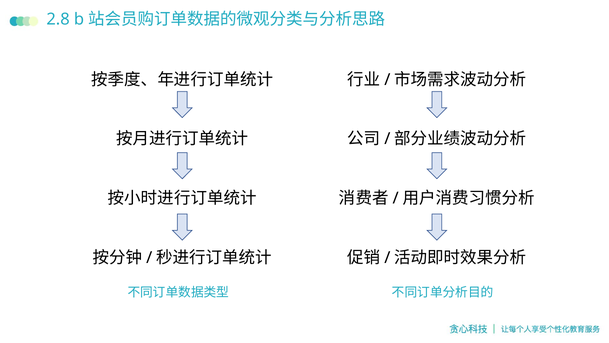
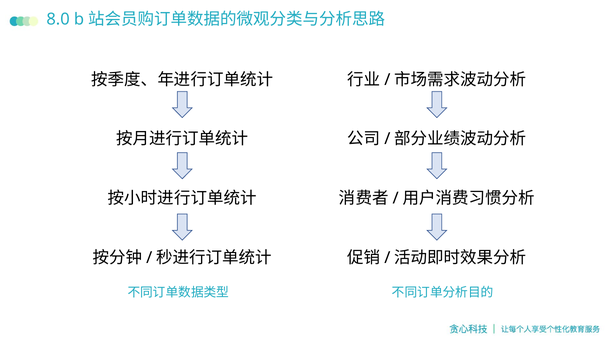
2.8: 2.8 -> 8.0
